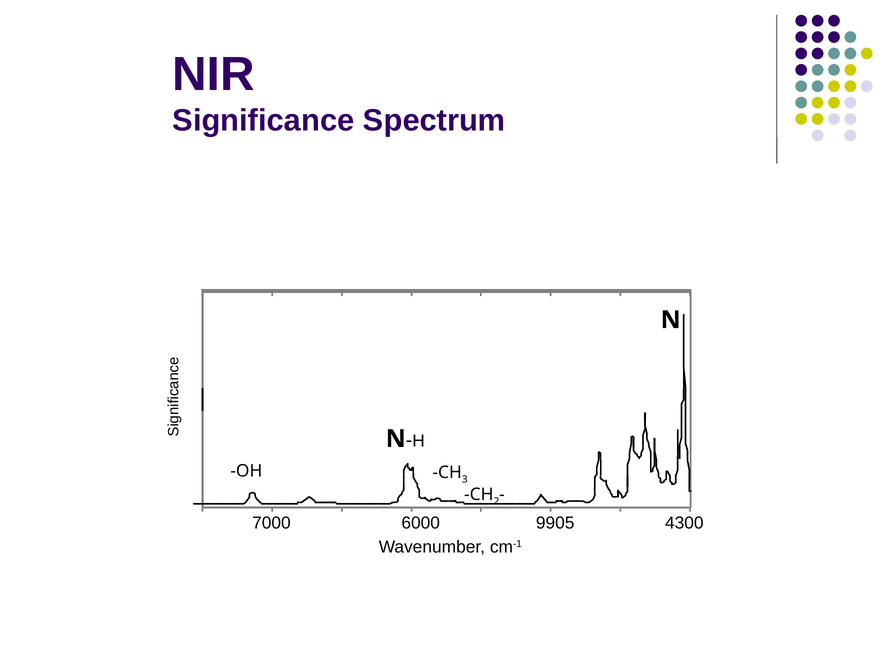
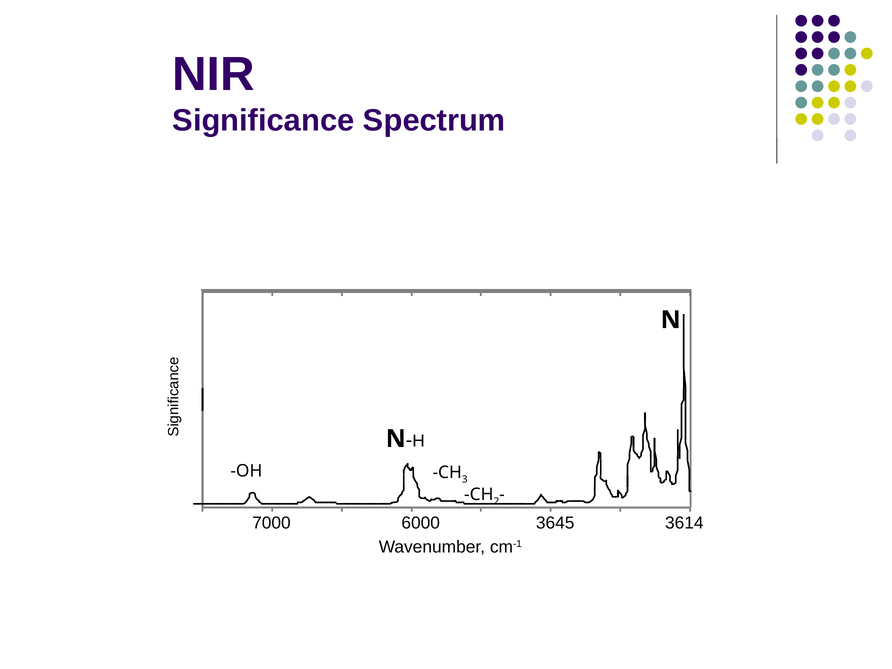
9905: 9905 -> 3645
4300: 4300 -> 3614
